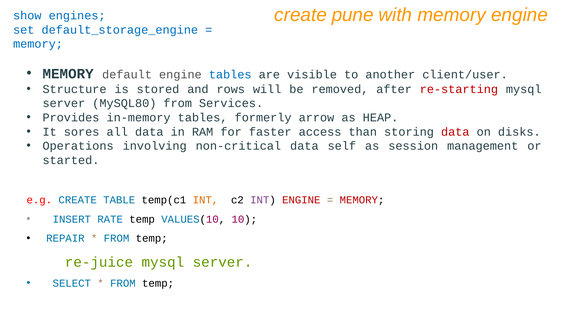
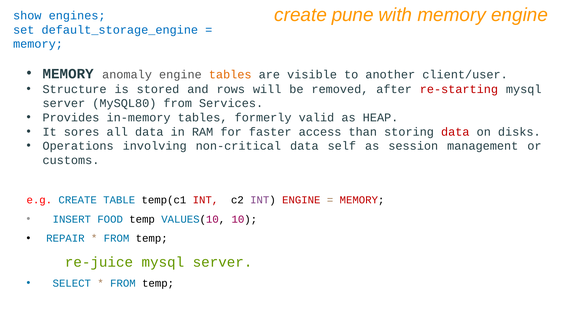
default: default -> anomaly
tables at (230, 74) colour: blue -> orange
arrow: arrow -> valid
started: started -> customs
INT at (205, 200) colour: orange -> red
RATE: RATE -> FOOD
